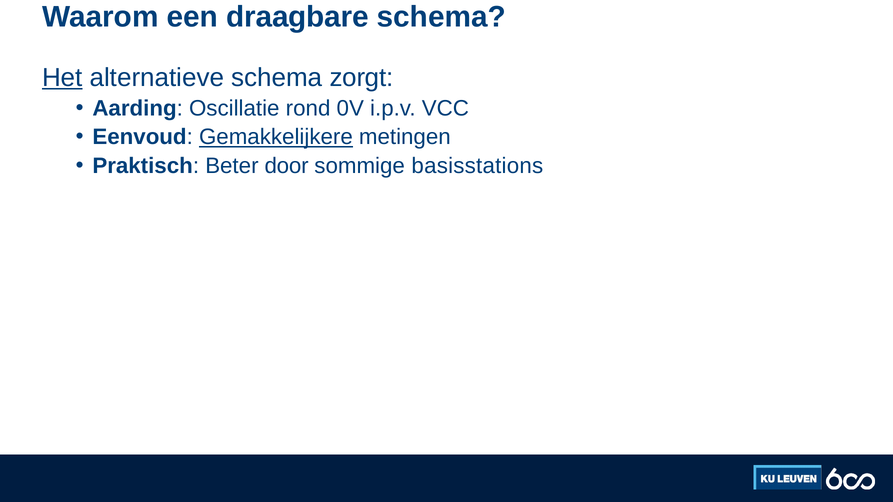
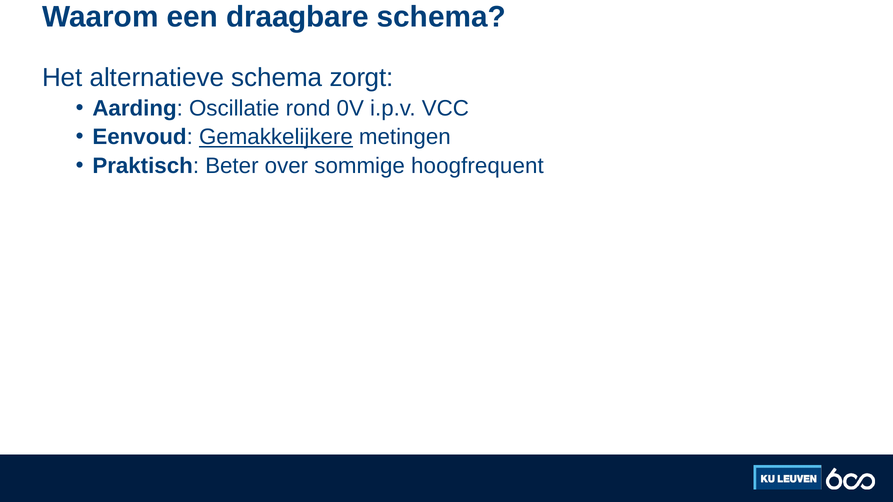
Het underline: present -> none
door: door -> over
basisstations: basisstations -> hoogfrequent
